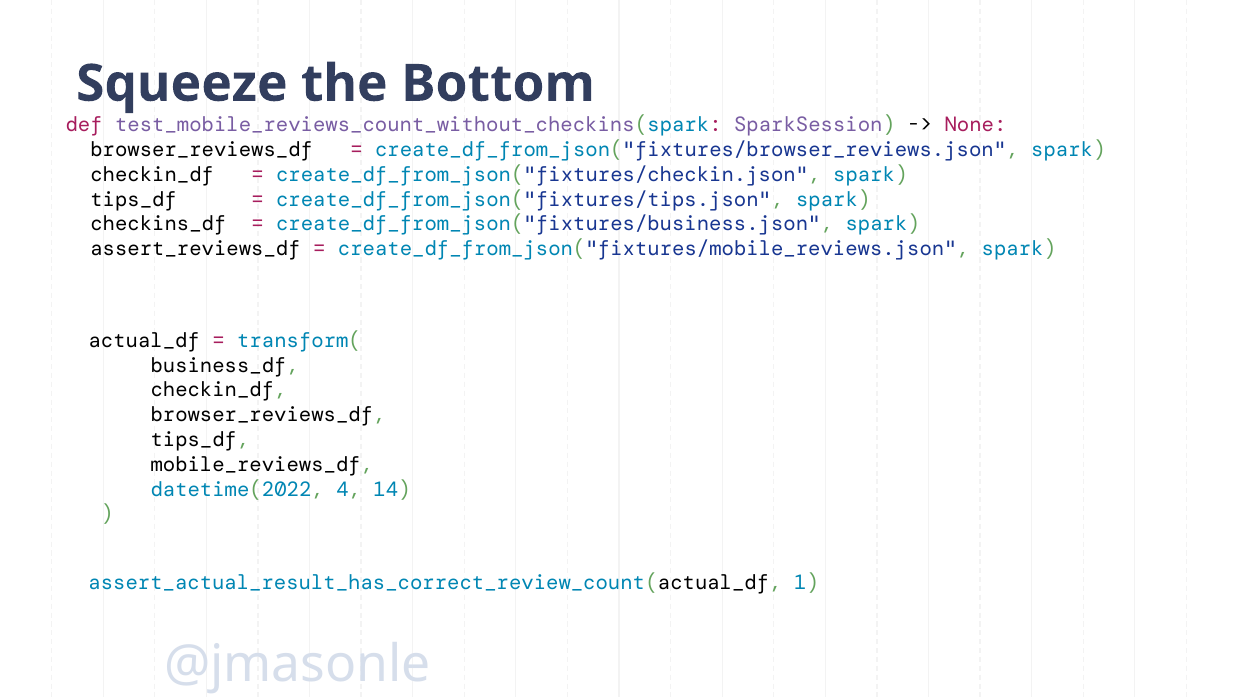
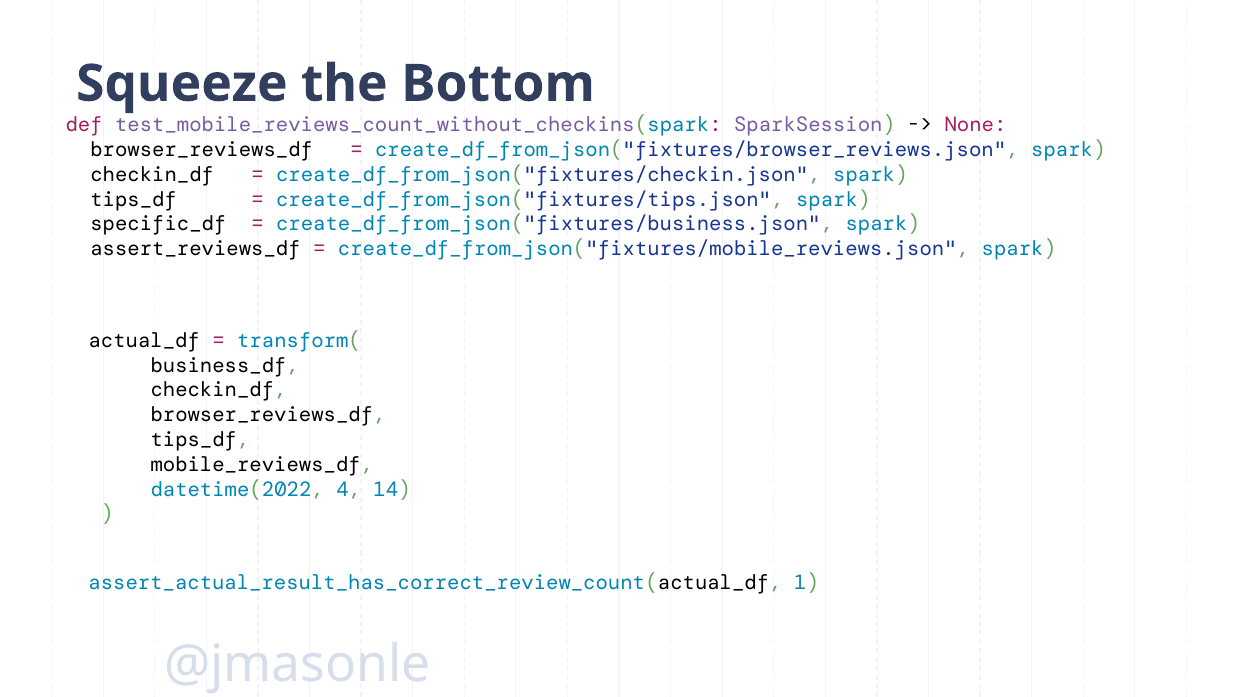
checkins_df: checkins_df -> specific_df
